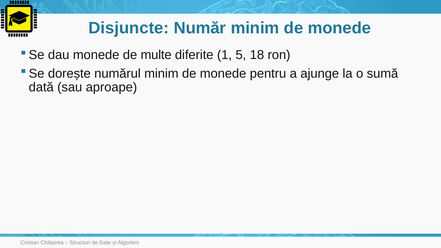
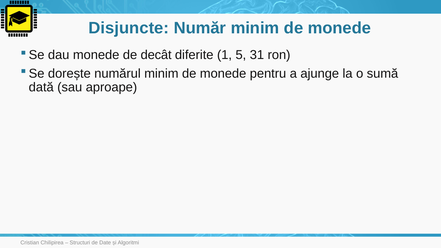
multe: multe -> decât
18: 18 -> 31
